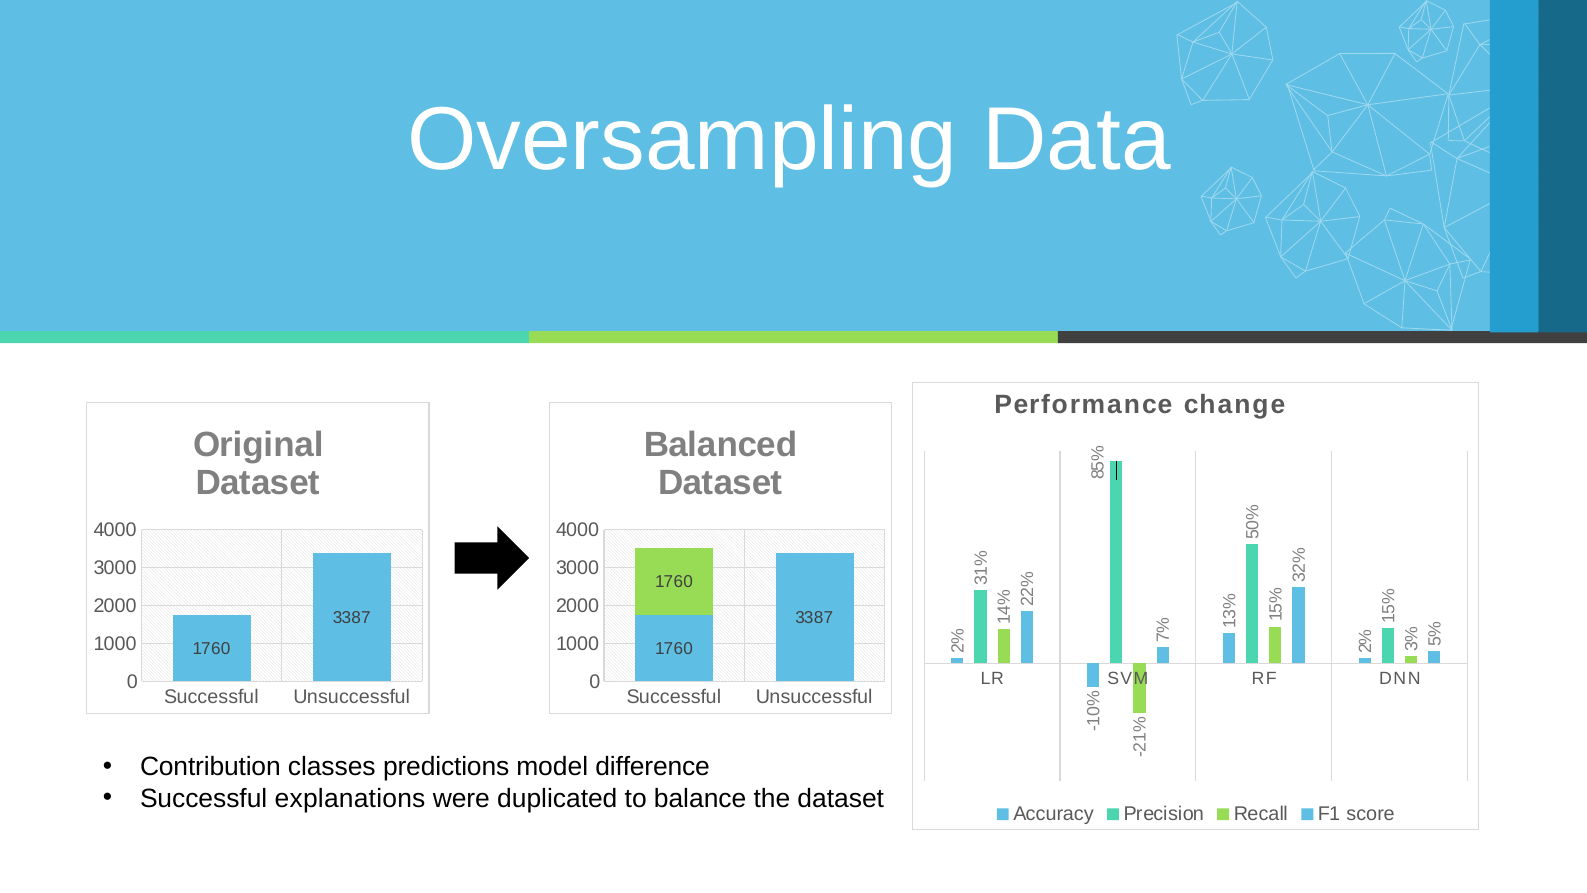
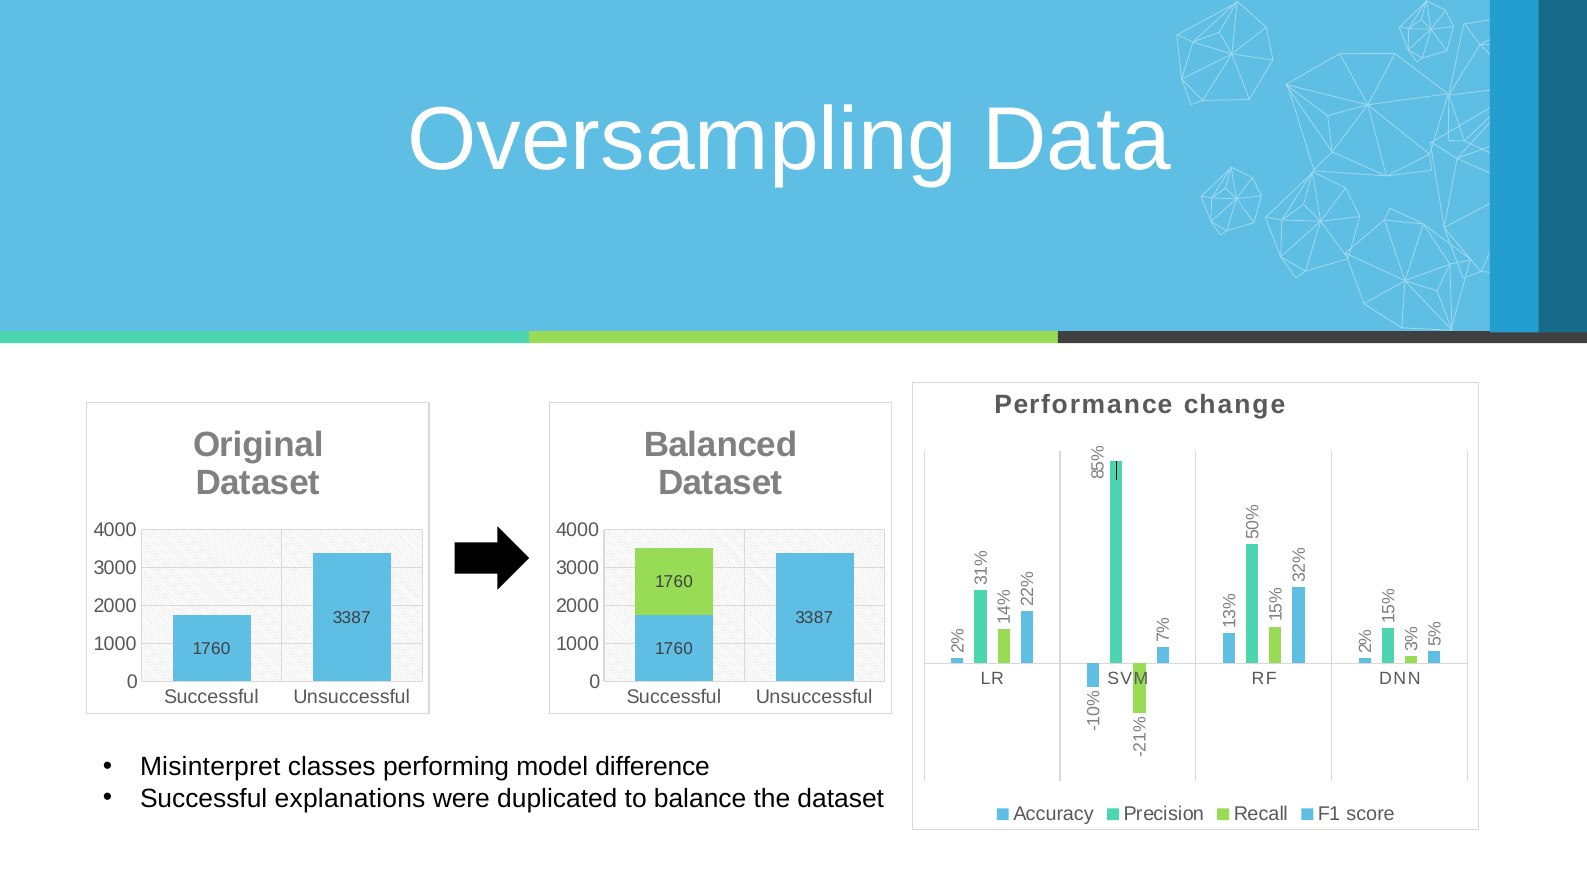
Contribution: Contribution -> Misinterpret
predictions: predictions -> performing
